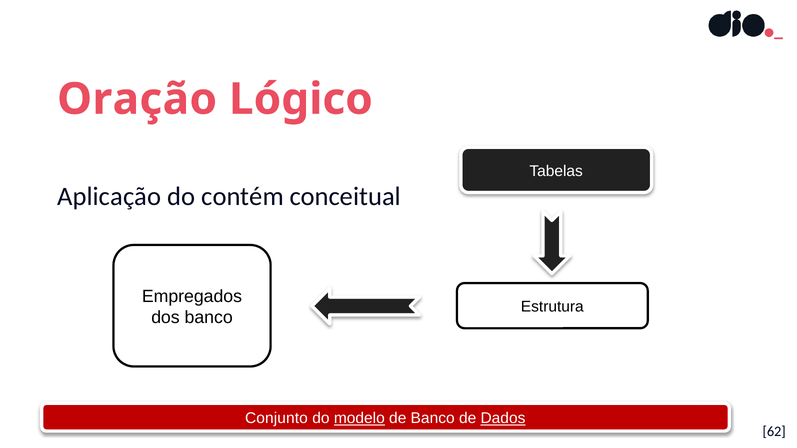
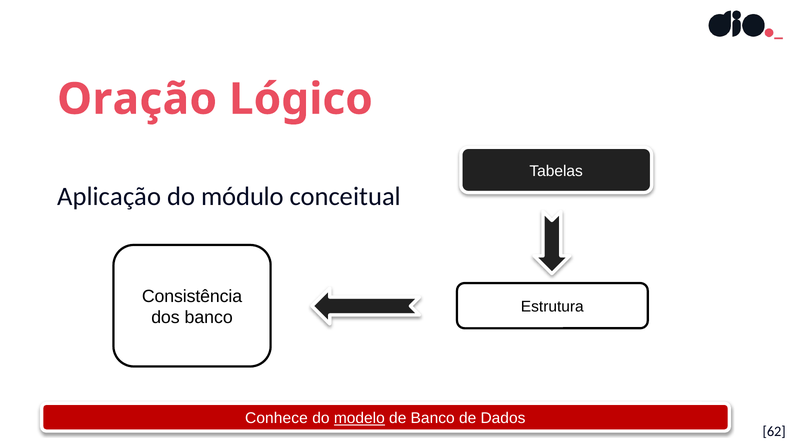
contém: contém -> módulo
Empregados: Empregados -> Consistência
Conjunto: Conjunto -> Conhece
Dados underline: present -> none
